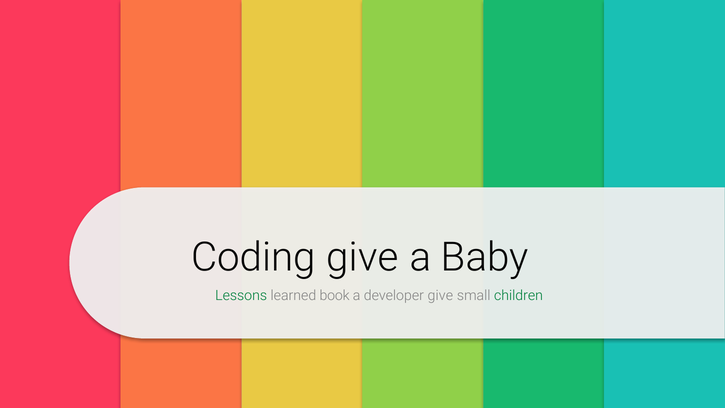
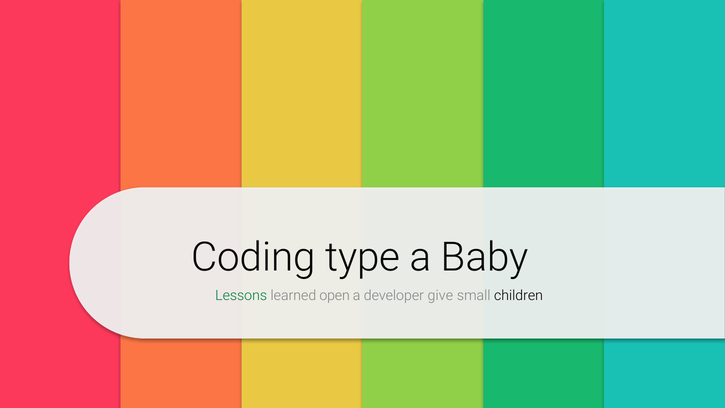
Coding give: give -> type
book: book -> open
children colour: green -> black
